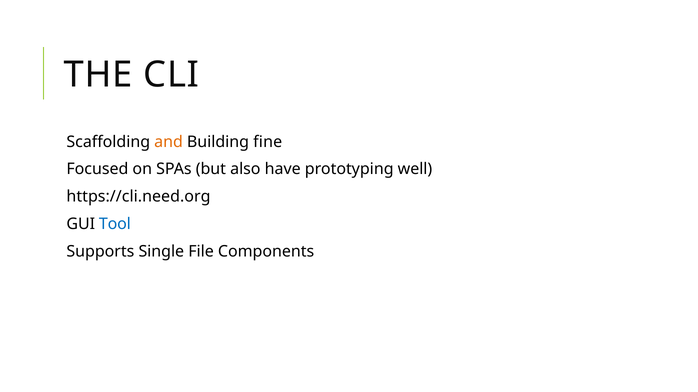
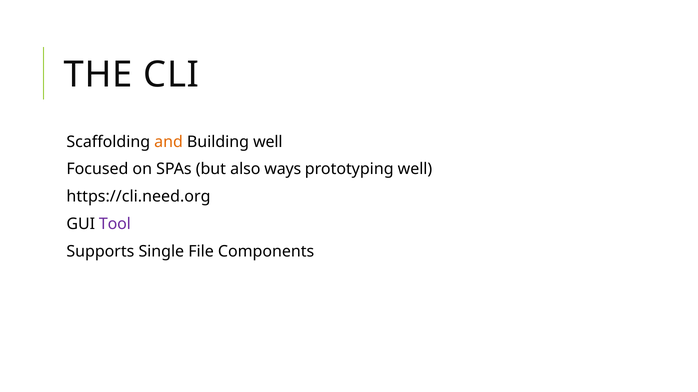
Building fine: fine -> well
have: have -> ways
Tool colour: blue -> purple
